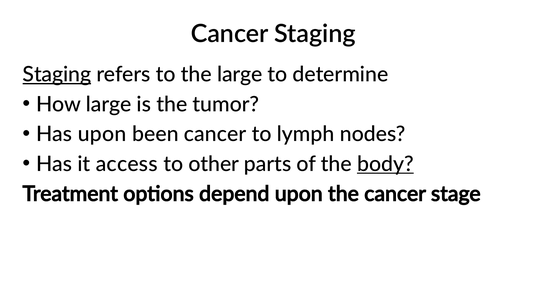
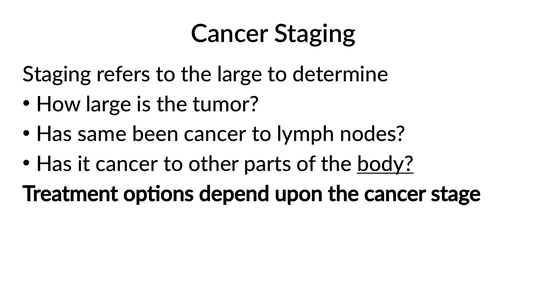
Staging at (57, 75) underline: present -> none
Has upon: upon -> same
it access: access -> cancer
